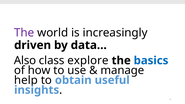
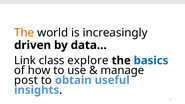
The at (24, 33) colour: purple -> orange
Also: Also -> Link
help: help -> post
